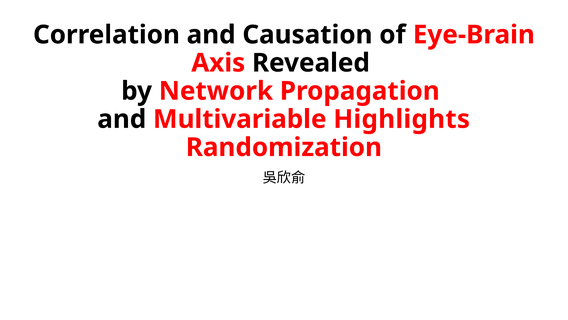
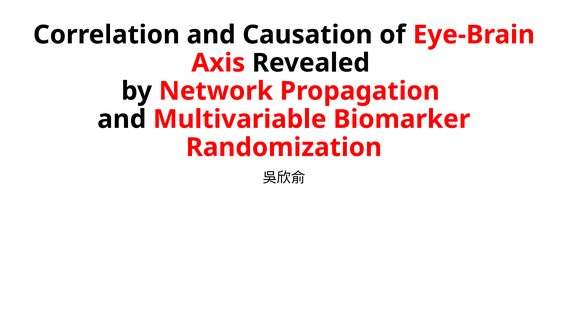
Highlights: Highlights -> Biomarker
